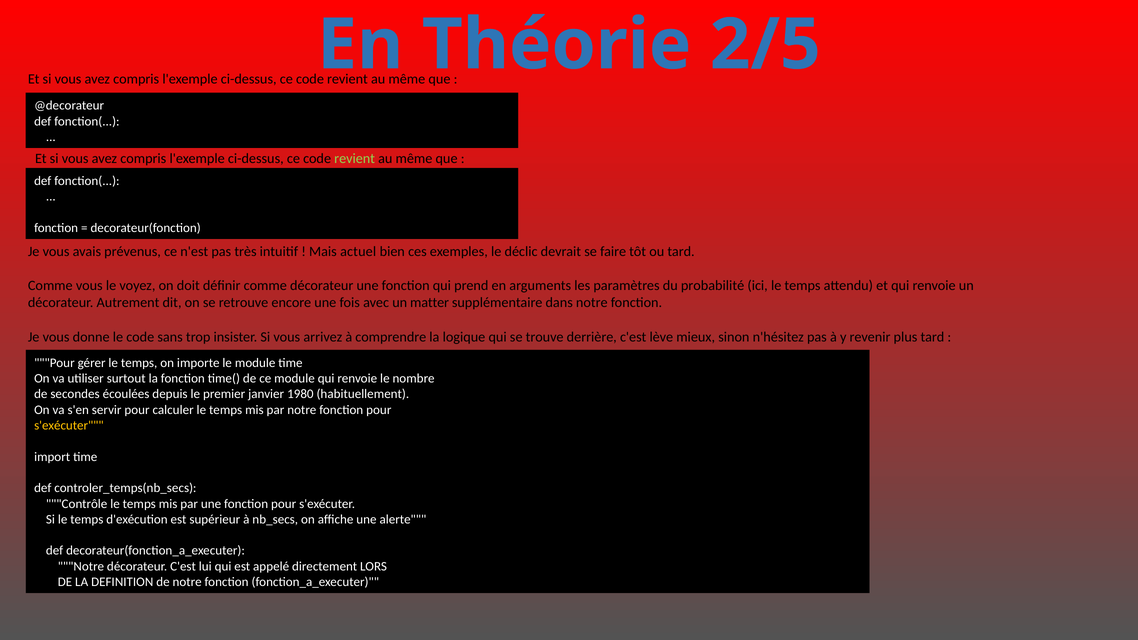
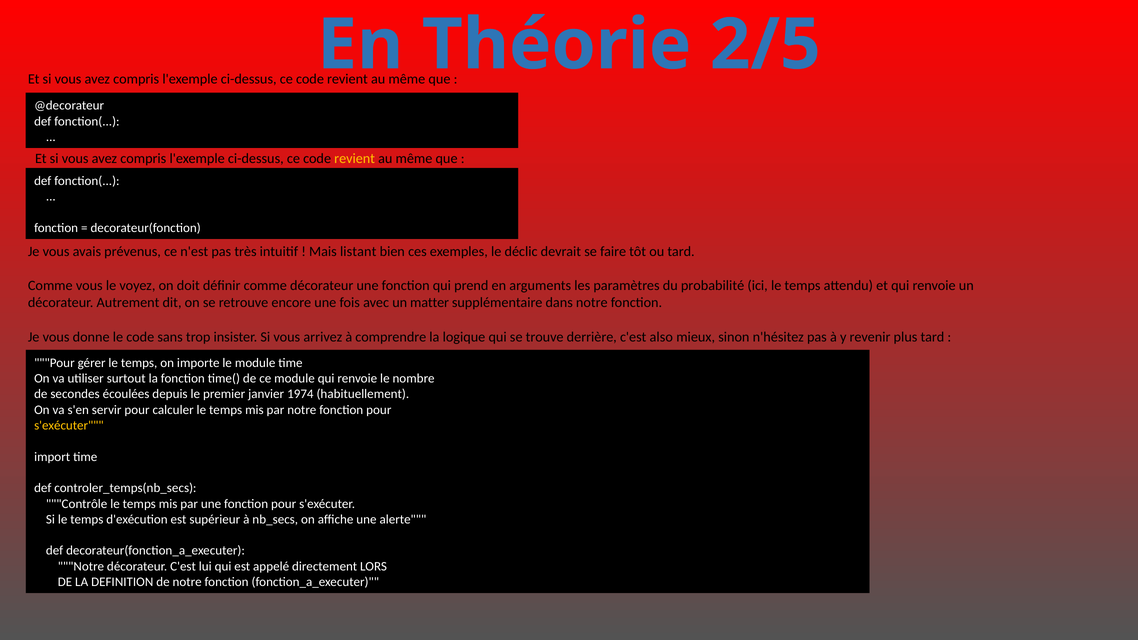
revient at (355, 159) colour: light green -> yellow
actuel: actuel -> listant
lève: lève -> also
1980: 1980 -> 1974
